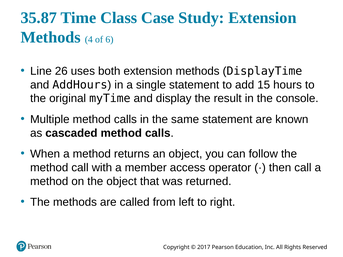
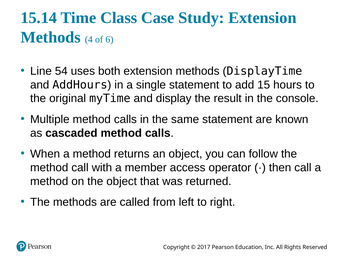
35.87: 35.87 -> 15.14
26: 26 -> 54
